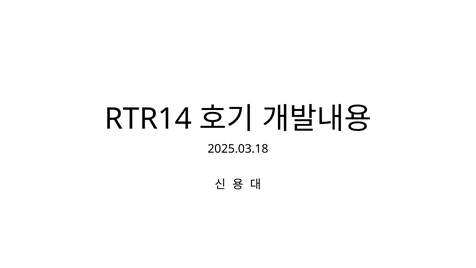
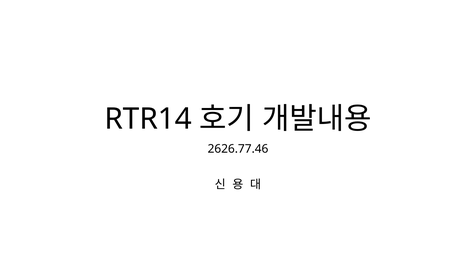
2025.03.18: 2025.03.18 -> 2626.77.46
